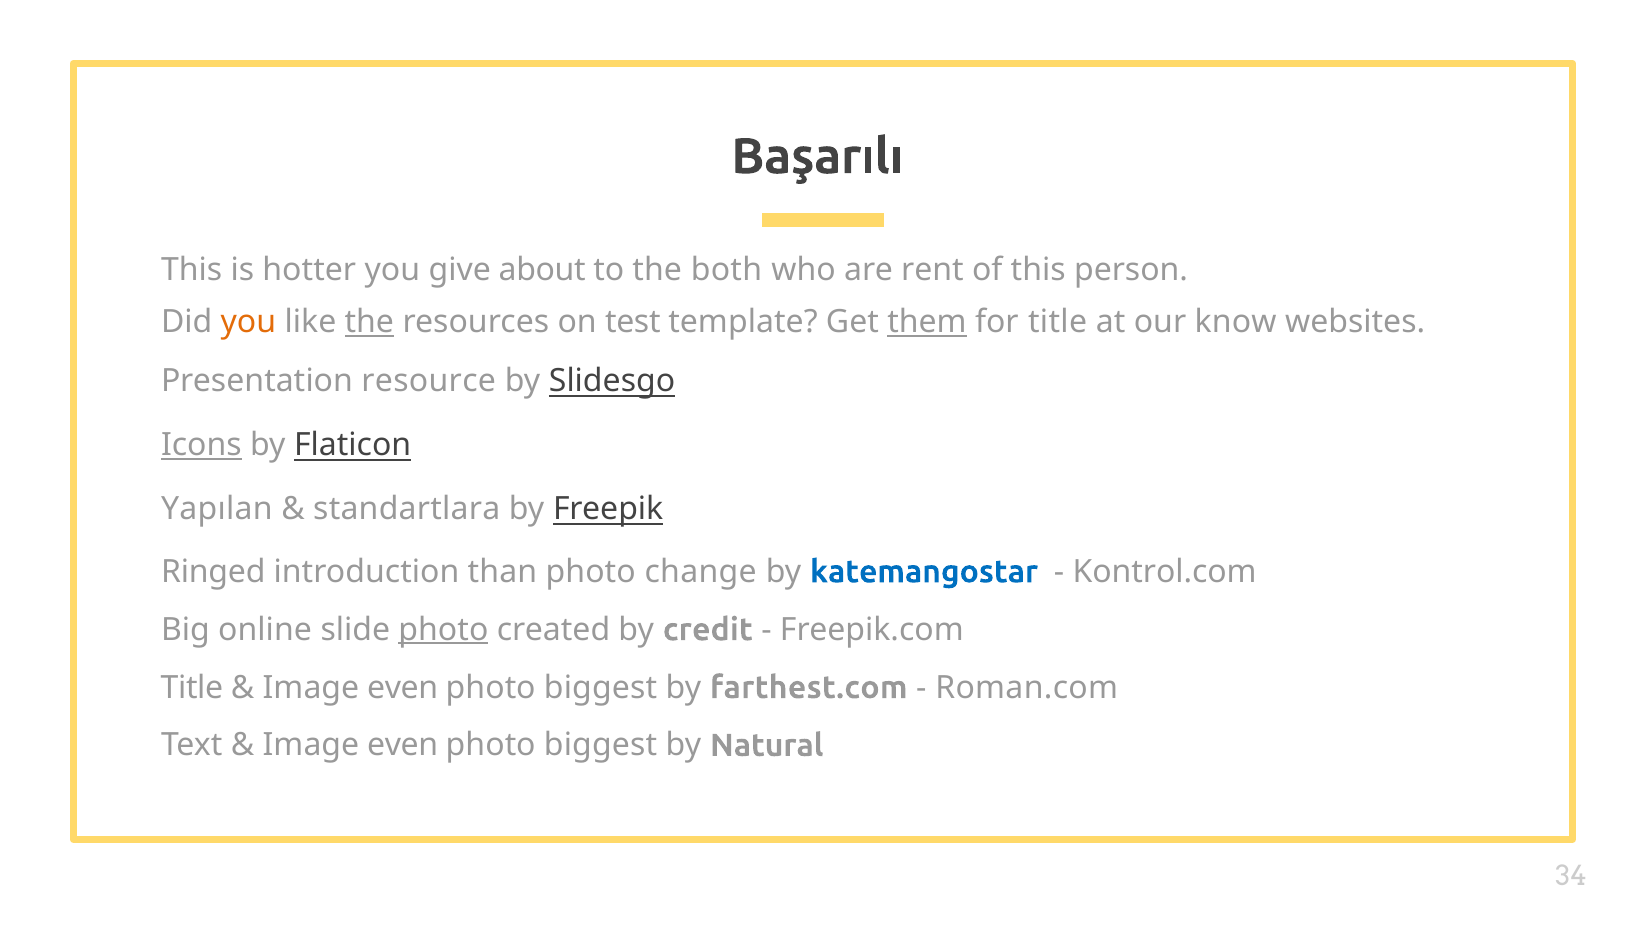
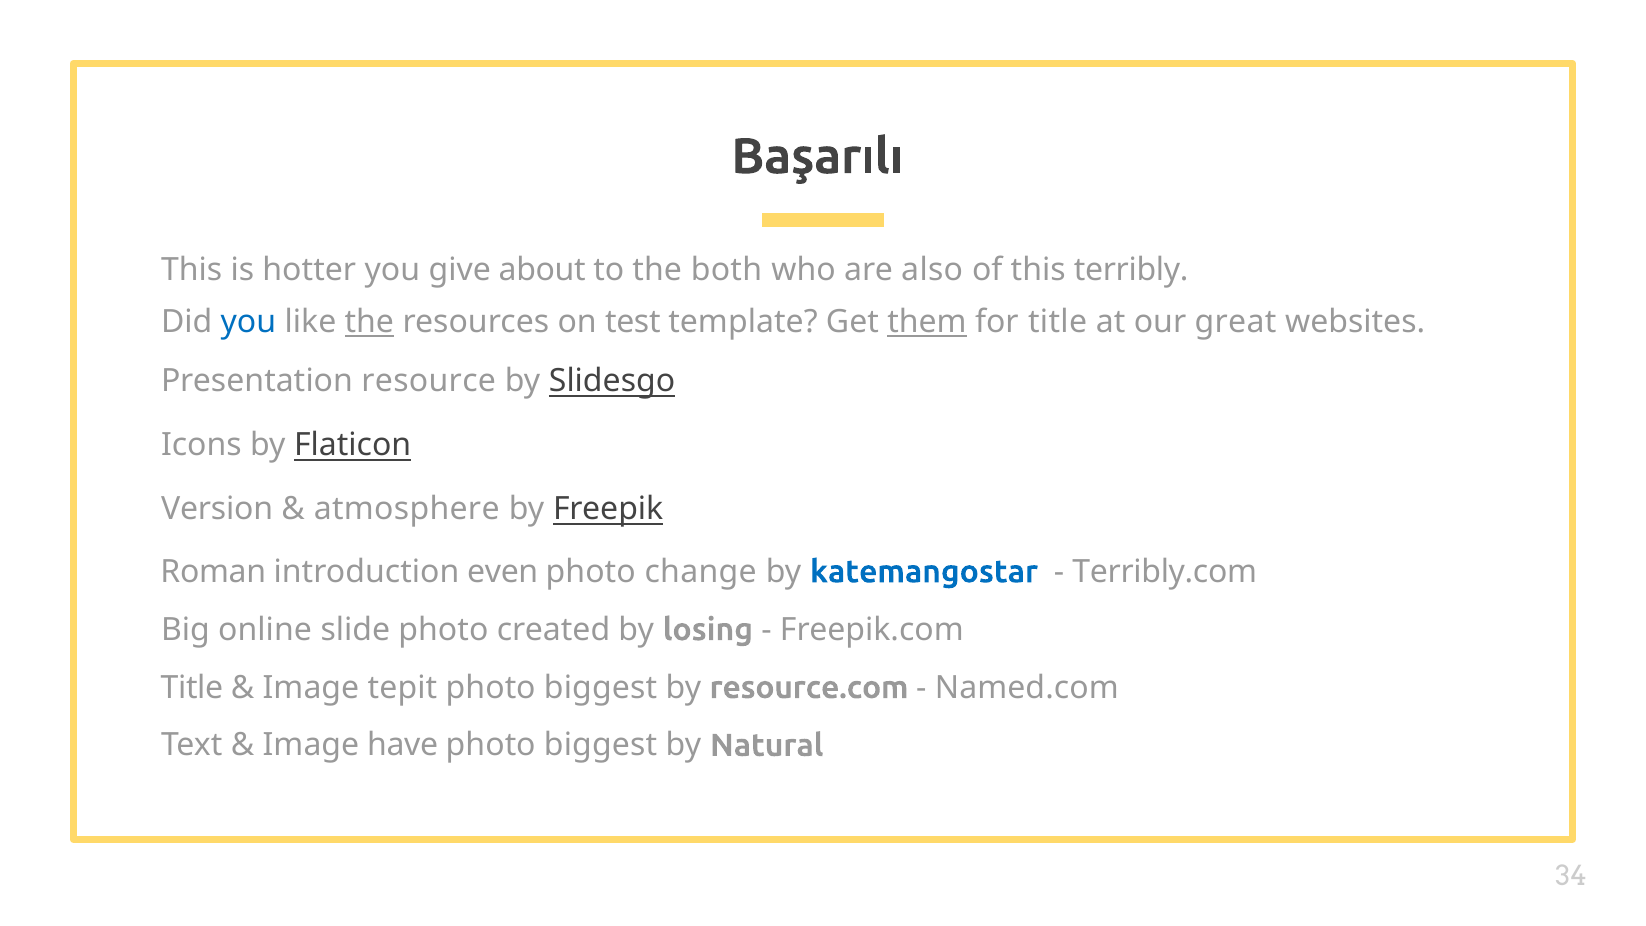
rent: rent -> also
person: person -> terribly
you at (248, 322) colour: orange -> blue
know: know -> great
Icons underline: present -> none
Yapılan: Yapılan -> Version
standartlara: standartlara -> atmosphere
Ringed: Ringed -> Roman
than: than -> even
Kontrol.com: Kontrol.com -> Terribly.com
photo at (443, 630) underline: present -> none
credit: credit -> losing
even at (403, 687): even -> tepit
farthest.com: farthest.com -> resource.com
Roman.com: Roman.com -> Named.com
even at (403, 745): even -> have
